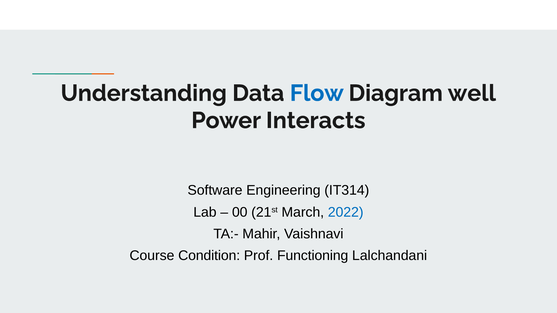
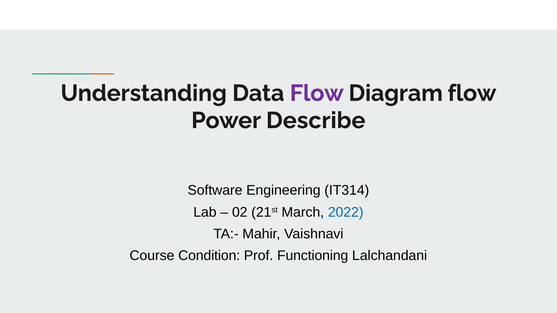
Flow at (317, 93) colour: blue -> purple
Diagram well: well -> flow
Interacts: Interacts -> Describe
00: 00 -> 02
